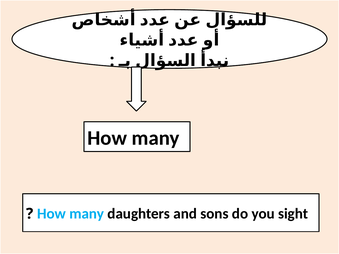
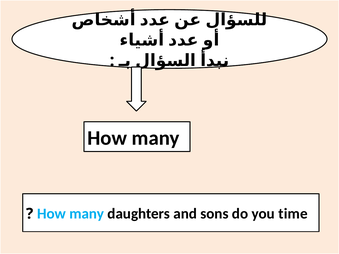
sight: sight -> time
